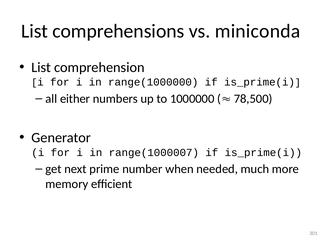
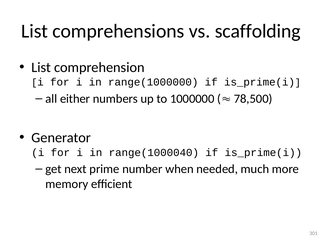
miniconda: miniconda -> scaffolding
range(1000007: range(1000007 -> range(1000040
